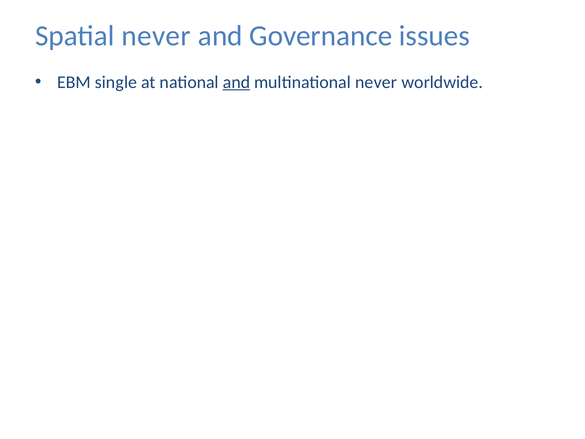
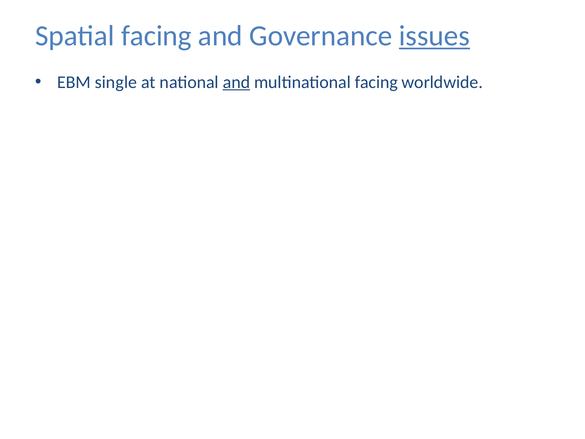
Spatial never: never -> facing
issues underline: none -> present
multinational never: never -> facing
